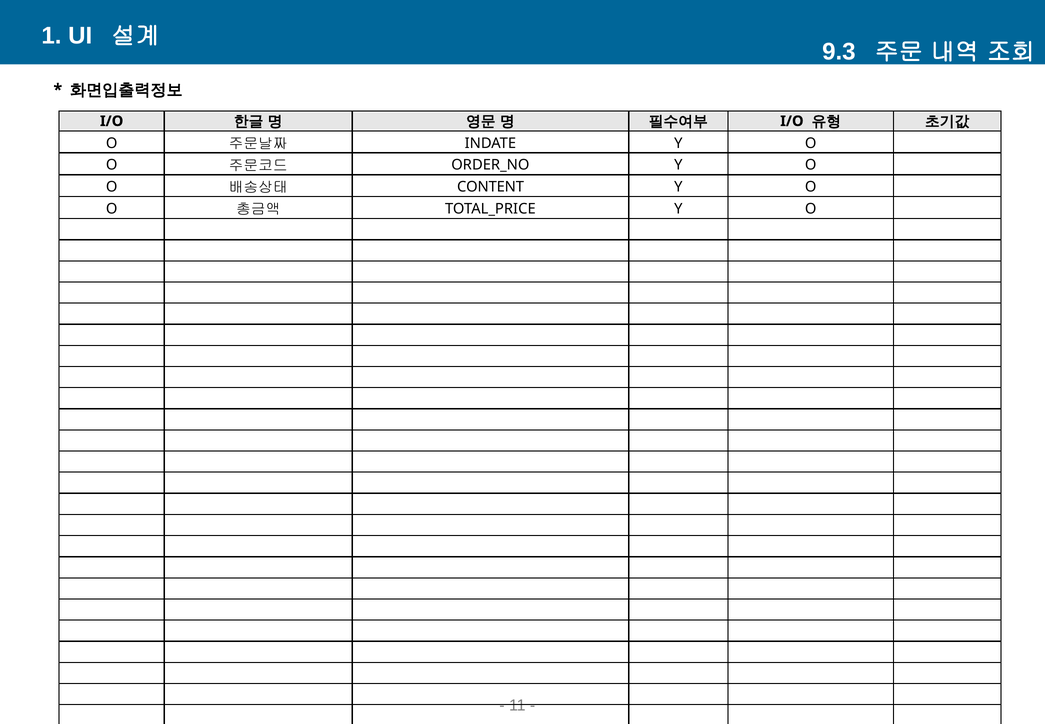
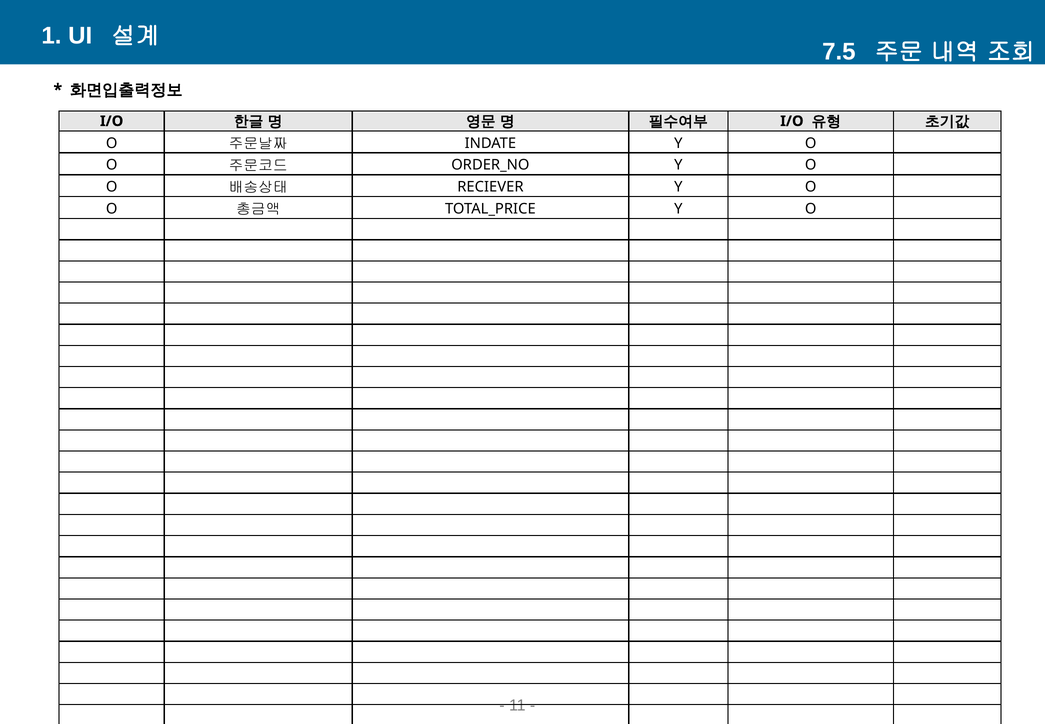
9.3: 9.3 -> 7.5
CONTENT: CONTENT -> RECIEVER
